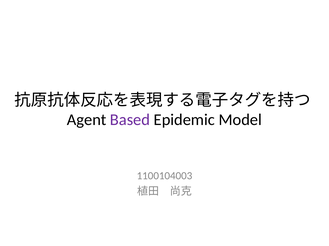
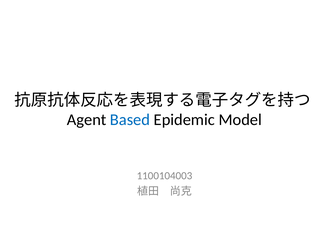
Based colour: purple -> blue
